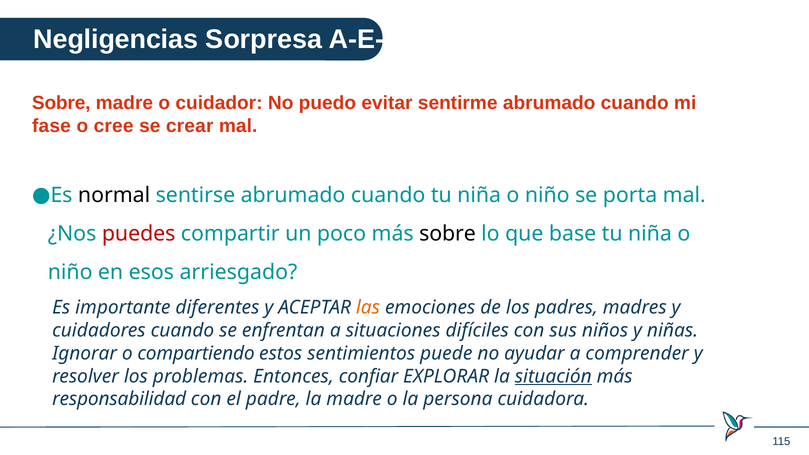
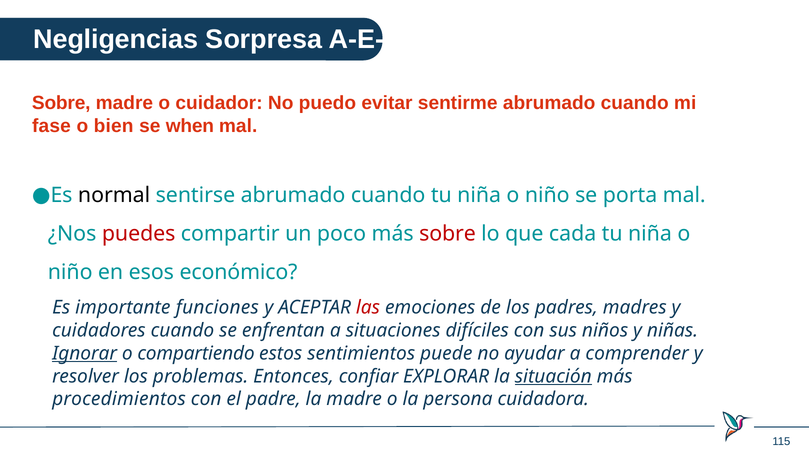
cree: cree -> bien
crear: crear -> when
sobre at (448, 234) colour: black -> red
base: base -> cada
arriesgado: arriesgado -> económico
diferentes: diferentes -> funciones
las colour: orange -> red
Ignorar underline: none -> present
responsabilidad: responsabilidad -> procedimientos
